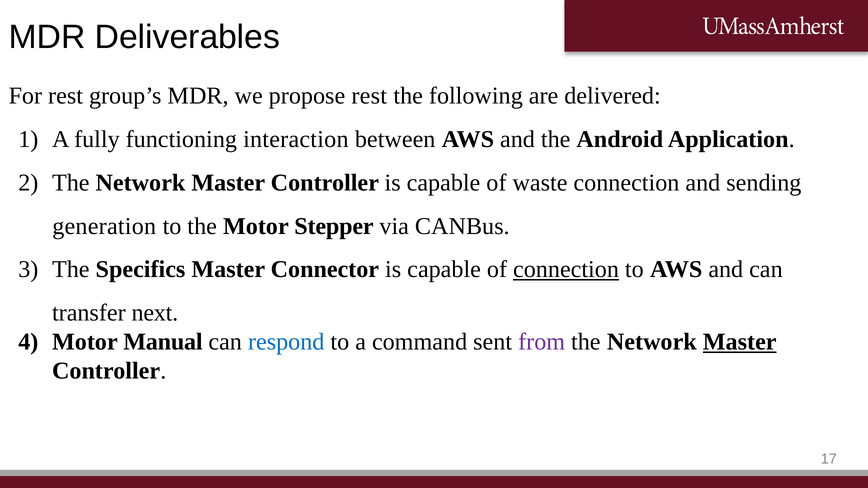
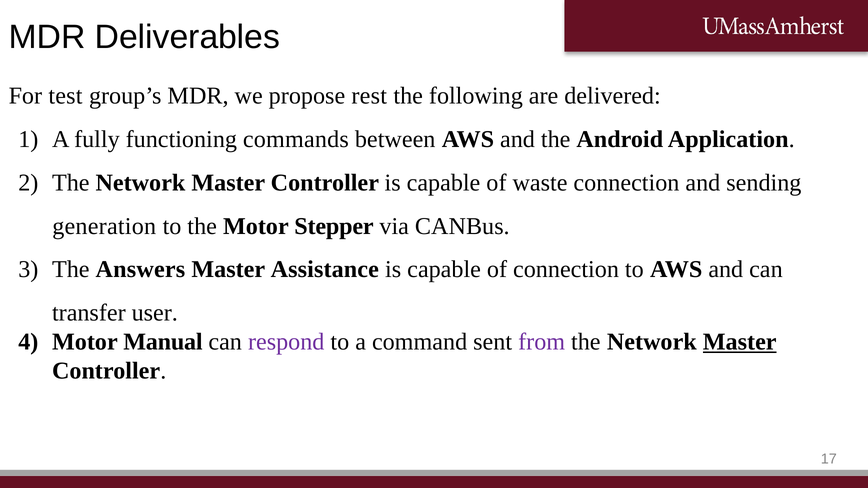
For rest: rest -> test
interaction: interaction -> commands
Specifics: Specifics -> Answers
Connector: Connector -> Assistance
connection at (566, 270) underline: present -> none
next: next -> user
respond colour: blue -> purple
